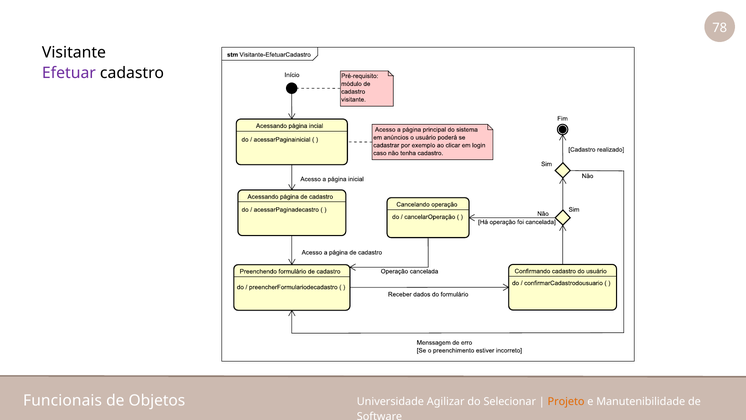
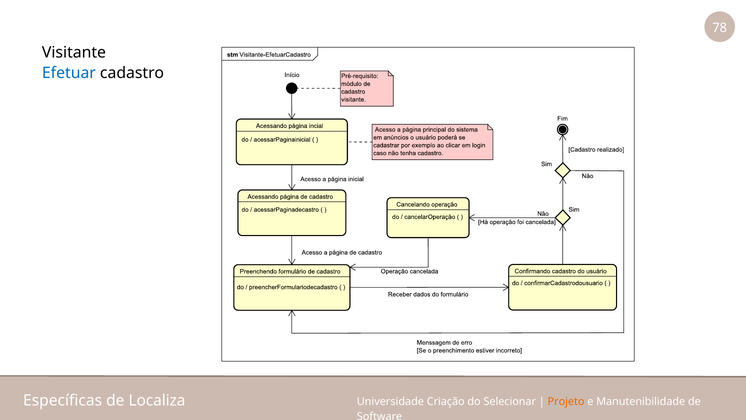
Efetuar colour: purple -> blue
Funcionais: Funcionais -> Específicas
Objetos: Objetos -> Localiza
Agilizar: Agilizar -> Criação
